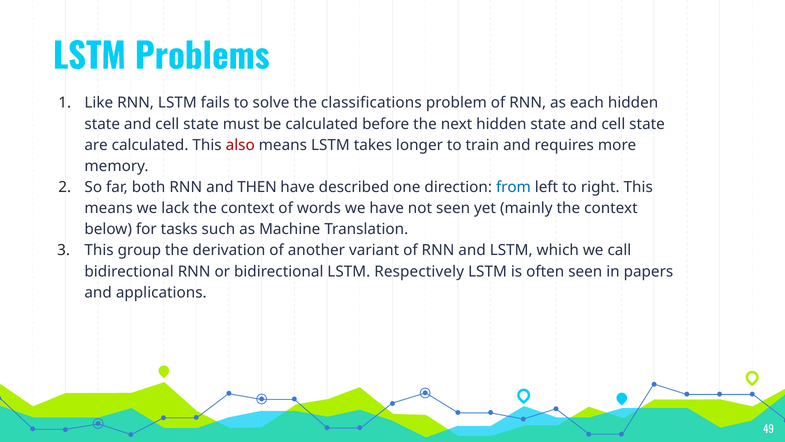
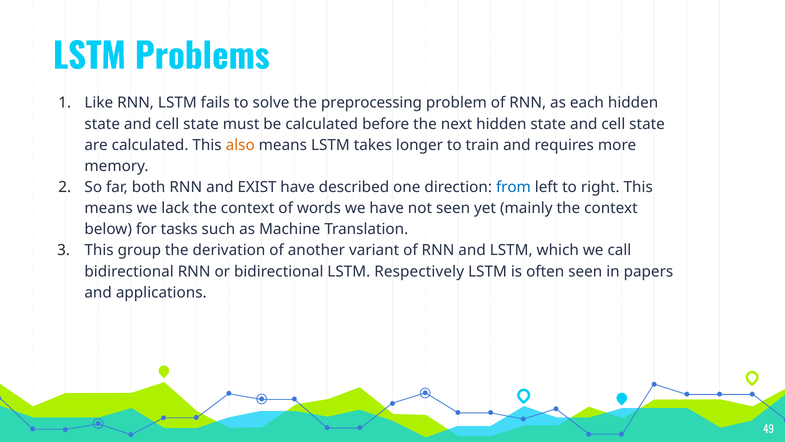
classifications: classifications -> preprocessing
also colour: red -> orange
THEN: THEN -> EXIST
